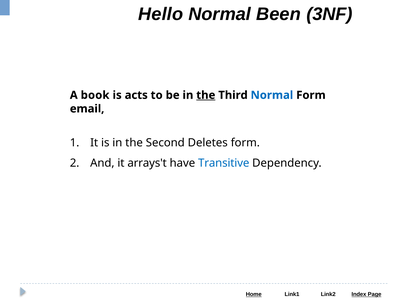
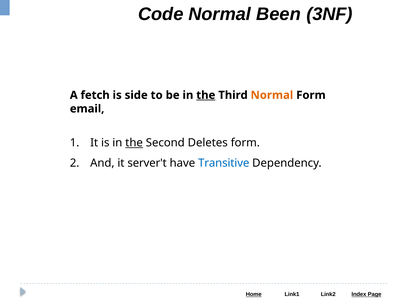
Hello: Hello -> Code
book: book -> fetch
acts: acts -> side
Normal at (272, 95) colour: blue -> orange
the at (134, 143) underline: none -> present
arrays't: arrays't -> server't
